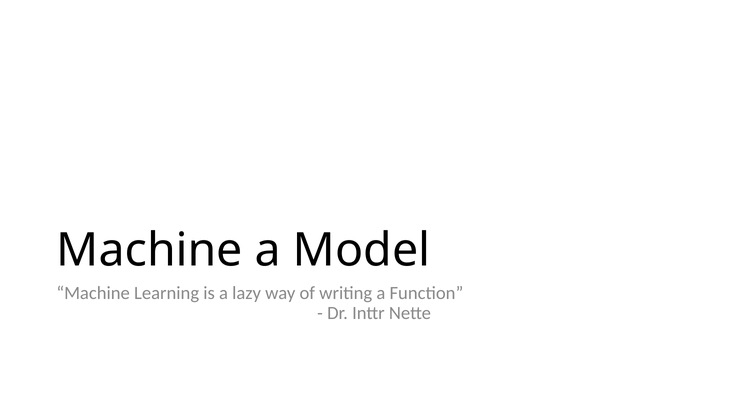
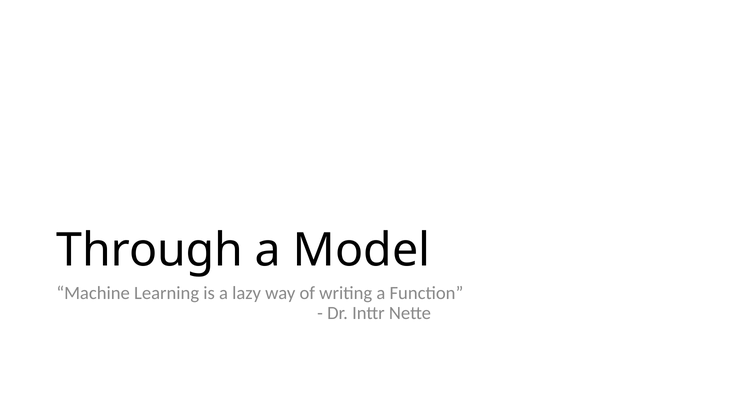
Machine at (150, 251): Machine -> Through
